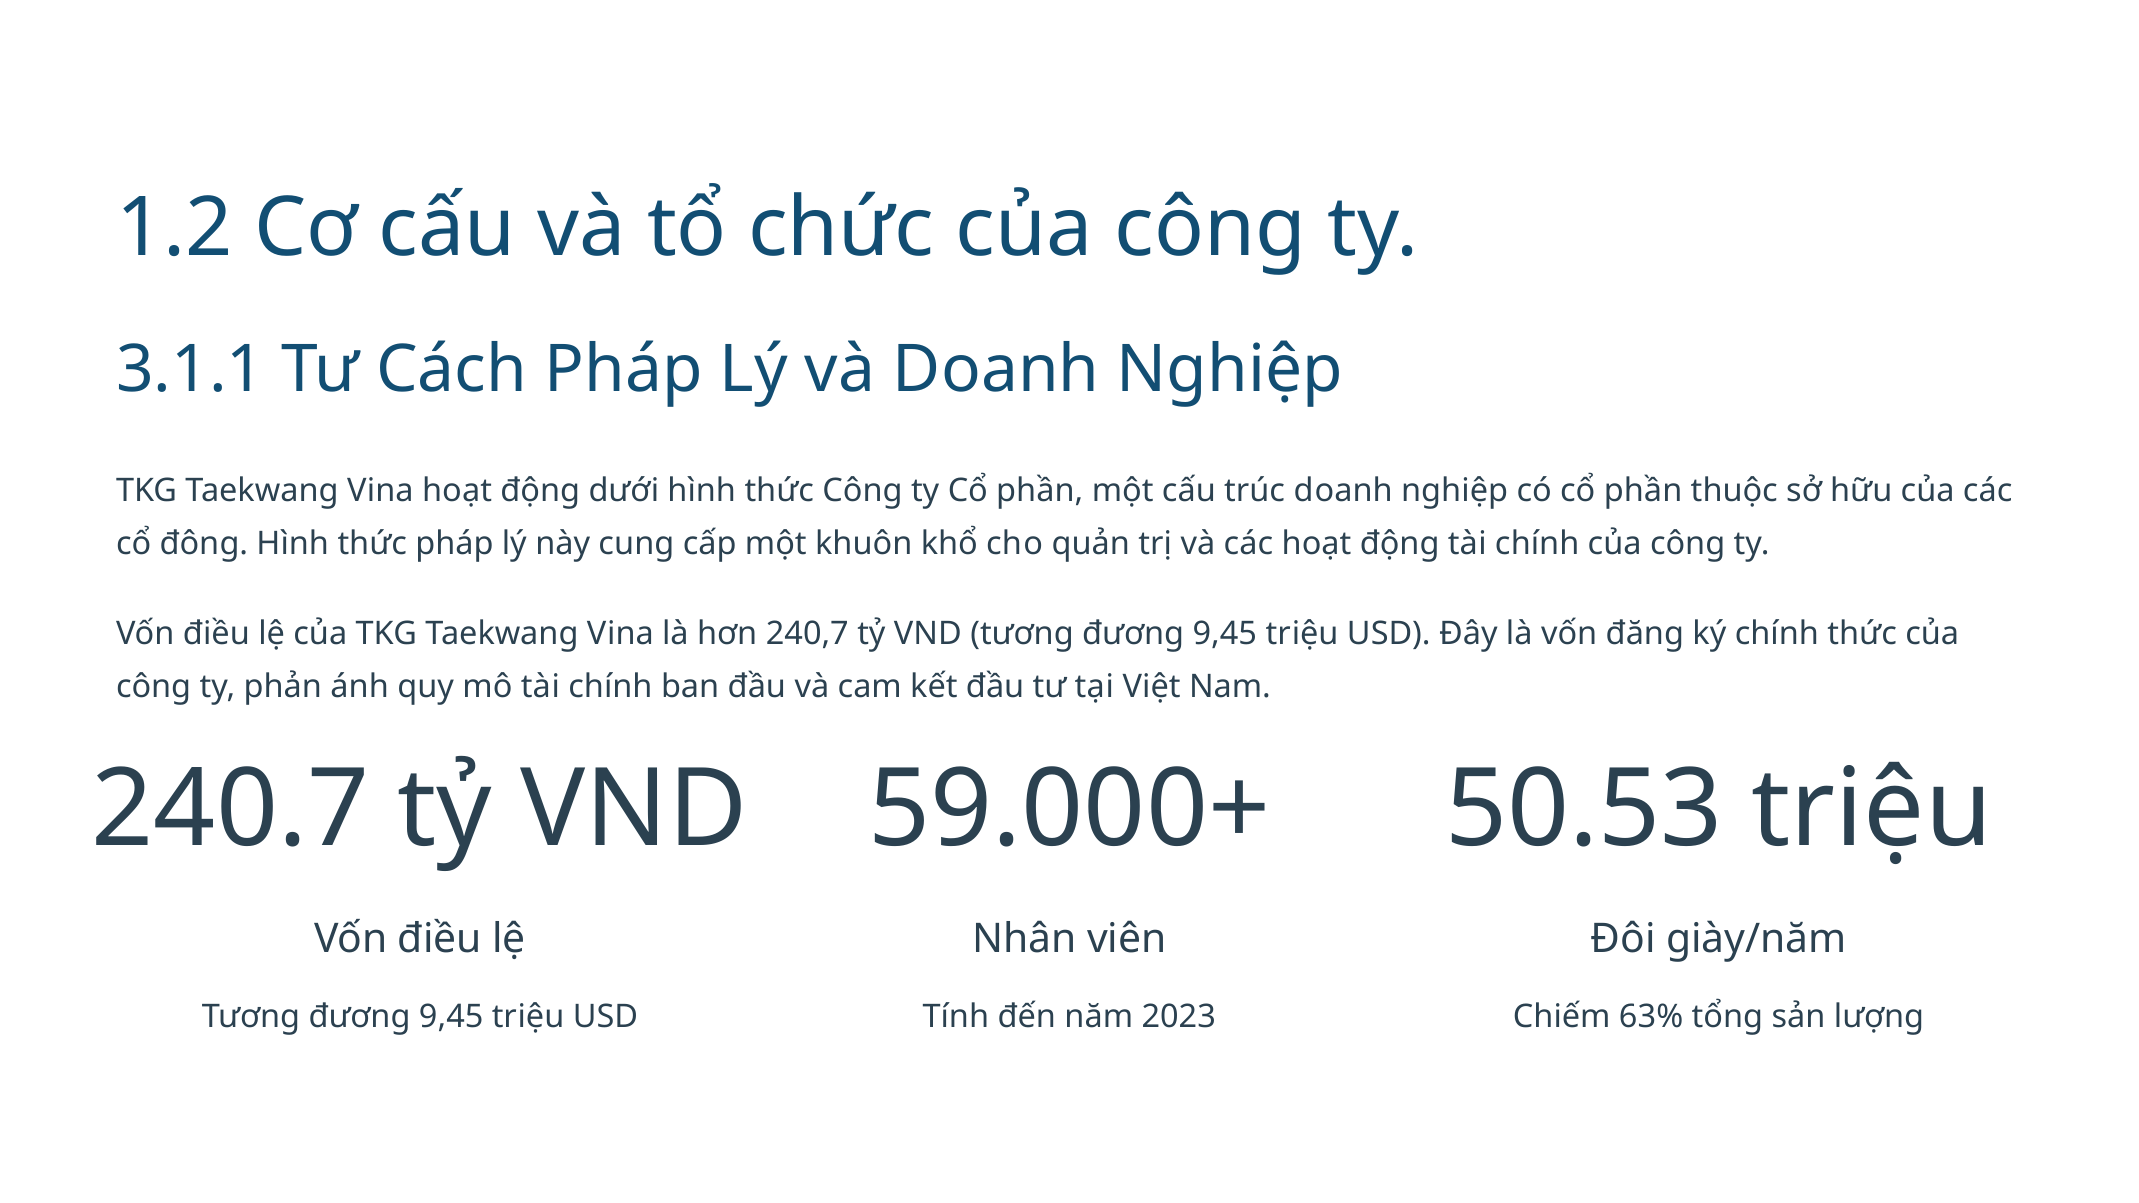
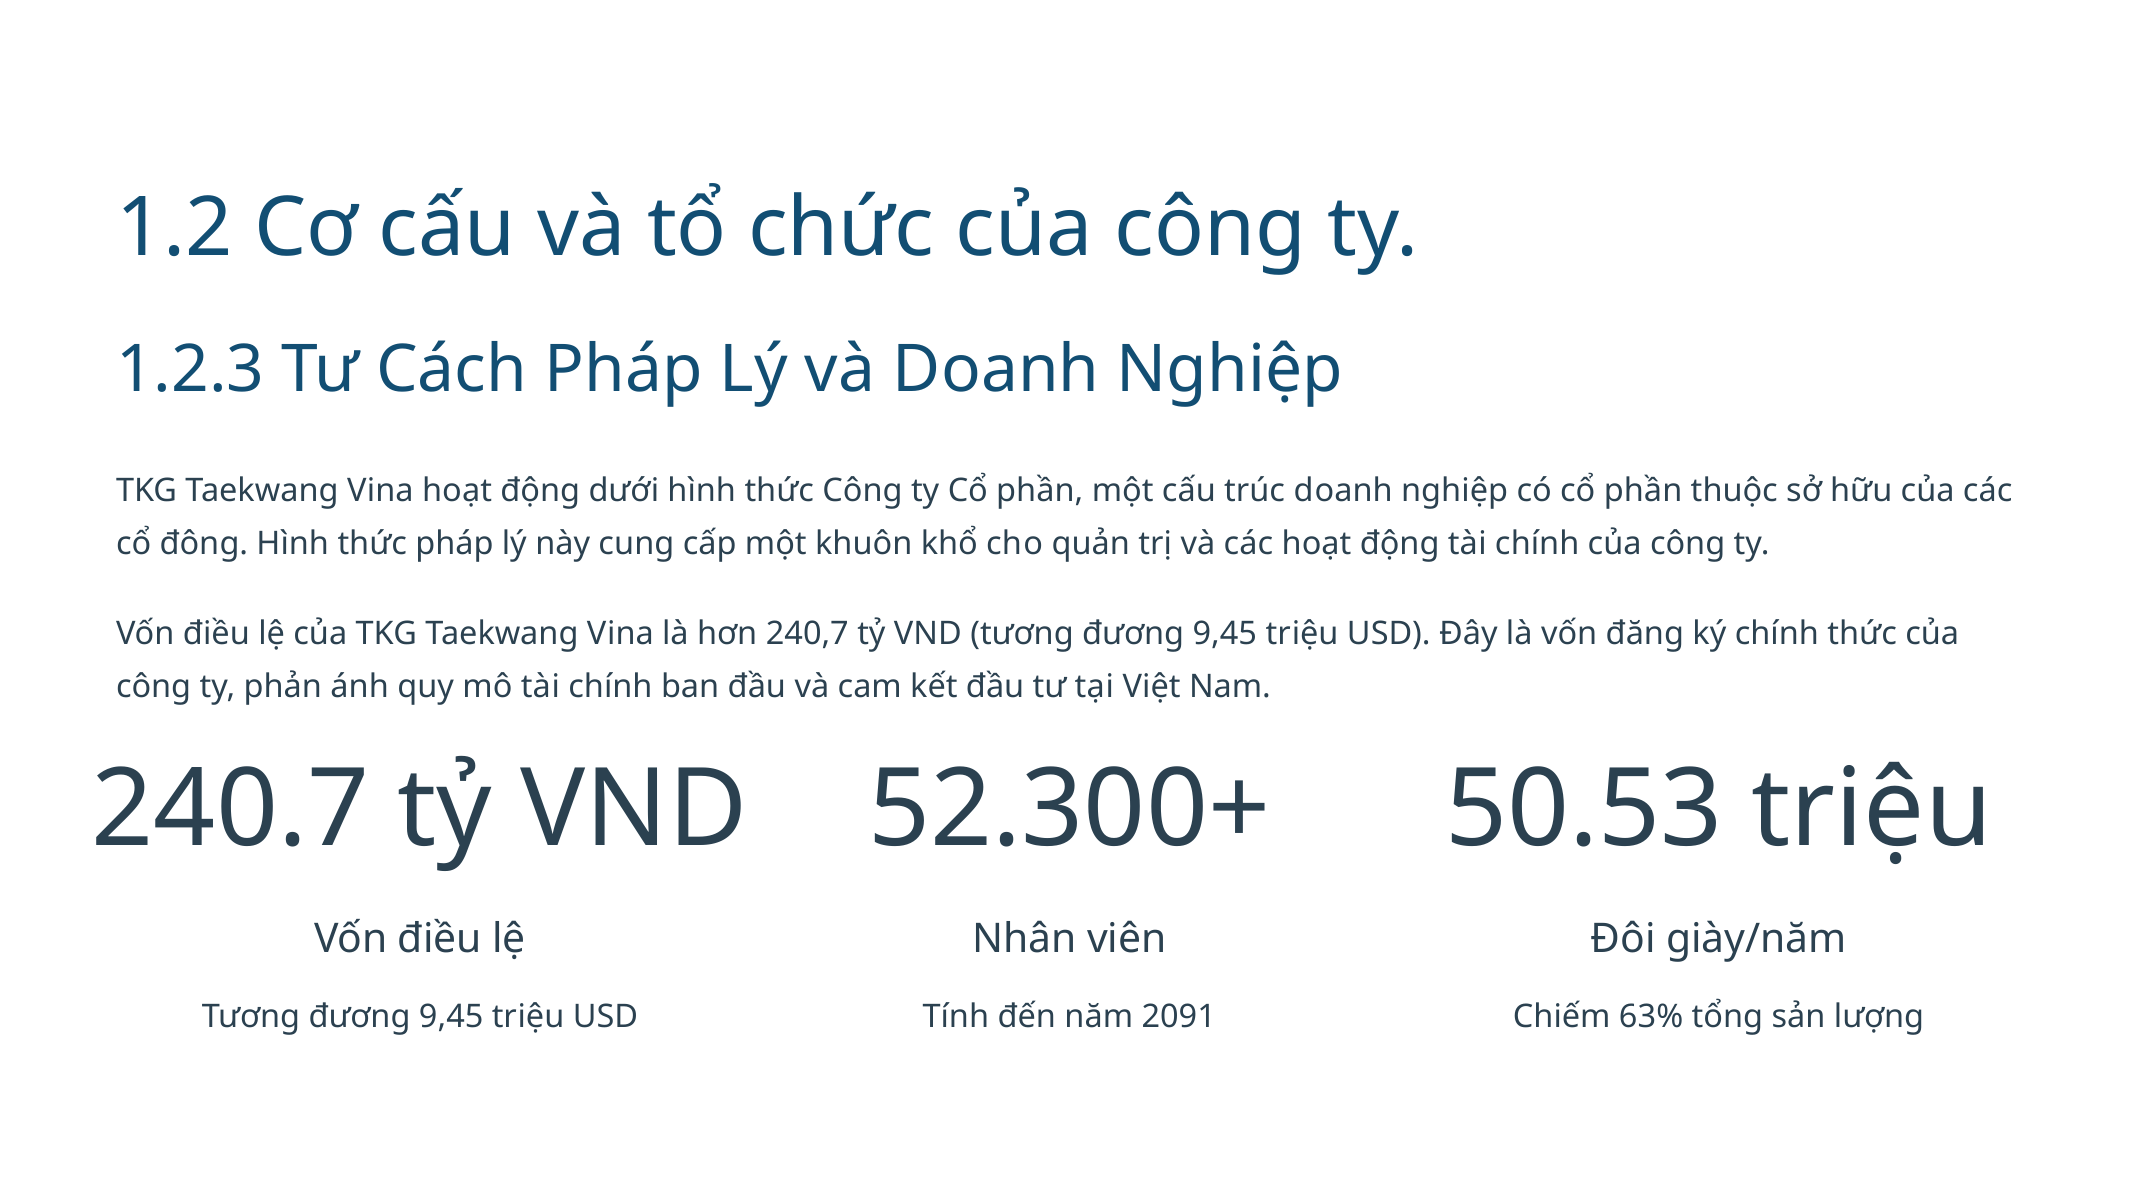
3.1.1: 3.1.1 -> 1.2.3
59.000+: 59.000+ -> 52.300+
2023: 2023 -> 2091
